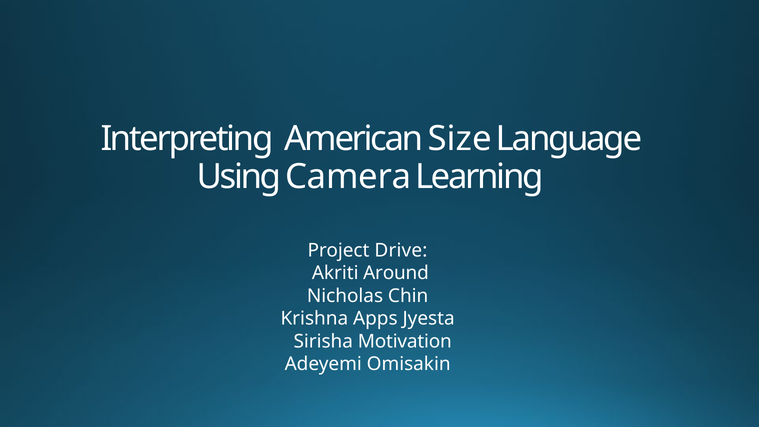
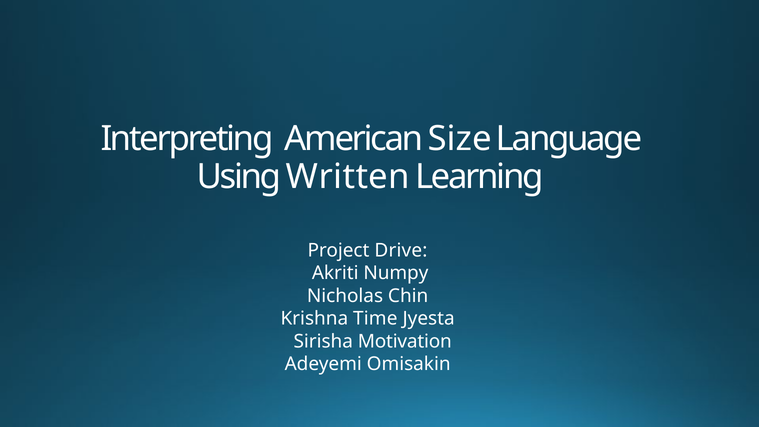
Camera: Camera -> Written
Around: Around -> Numpy
Apps: Apps -> Time
